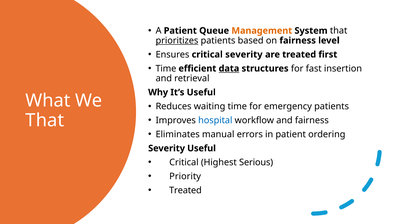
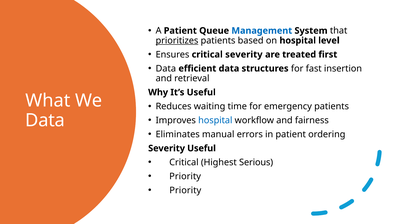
Management colour: orange -> blue
on fairness: fairness -> hospital
Time at (166, 68): Time -> Data
data at (229, 68) underline: present -> none
That at (45, 120): That -> Data
Treated at (185, 190): Treated -> Priority
